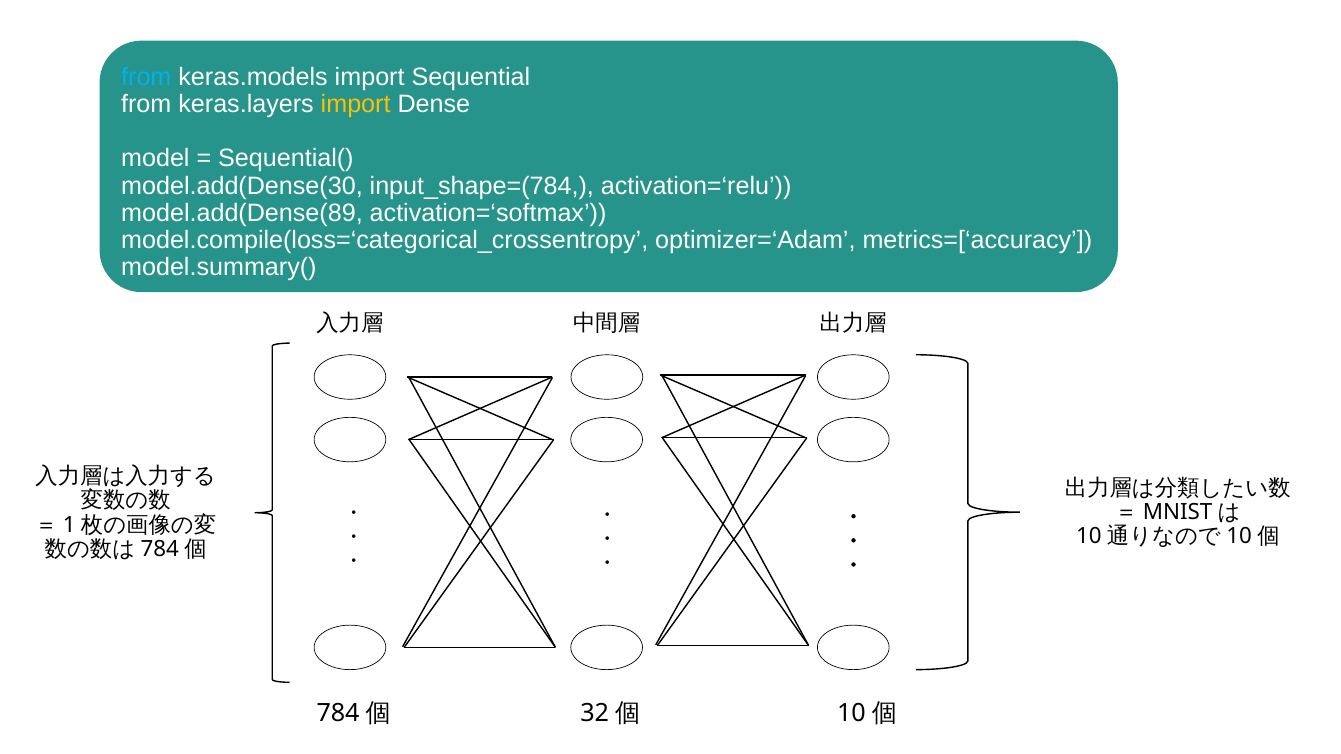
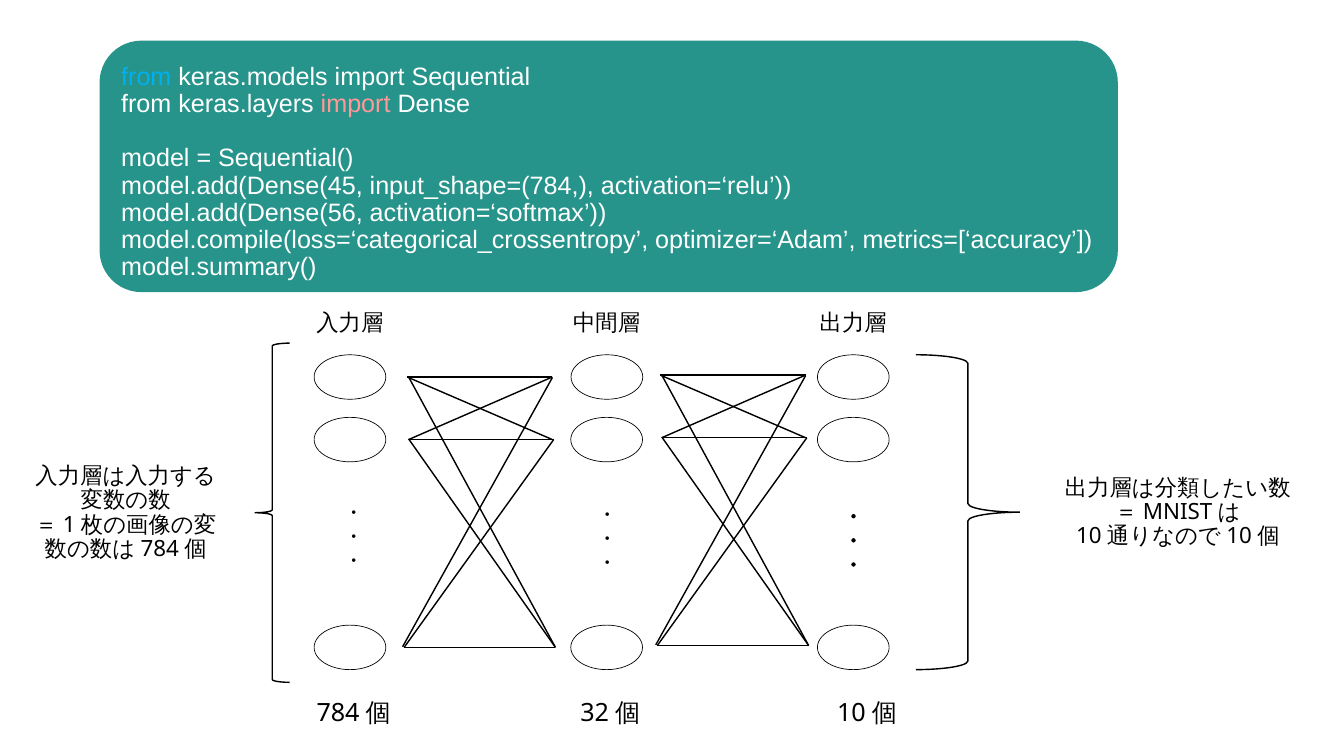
import at (356, 104) colour: yellow -> pink
model.add(Dense(30: model.add(Dense(30 -> model.add(Dense(45
model.add(Dense(89: model.add(Dense(89 -> model.add(Dense(56
